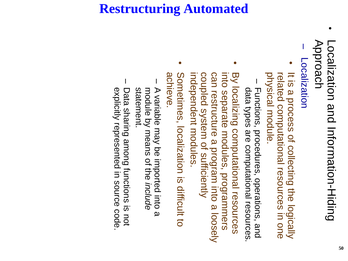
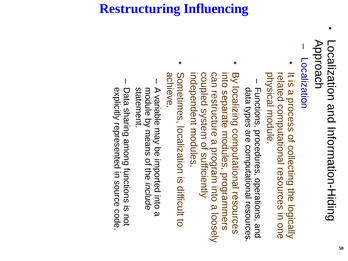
Automated: Automated -> Influencing
